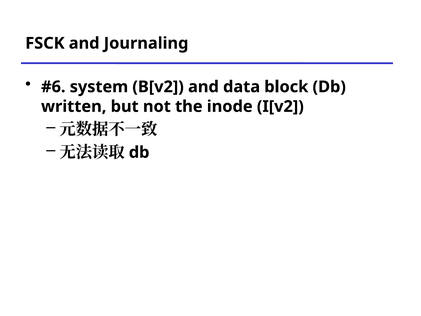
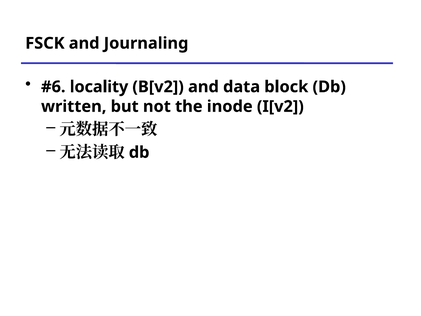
system: system -> locality
